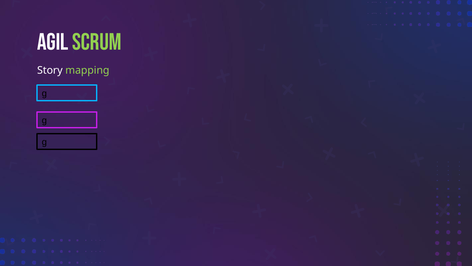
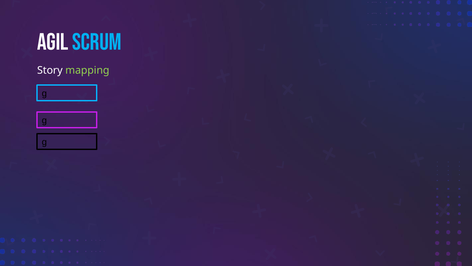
scrum colour: light green -> light blue
